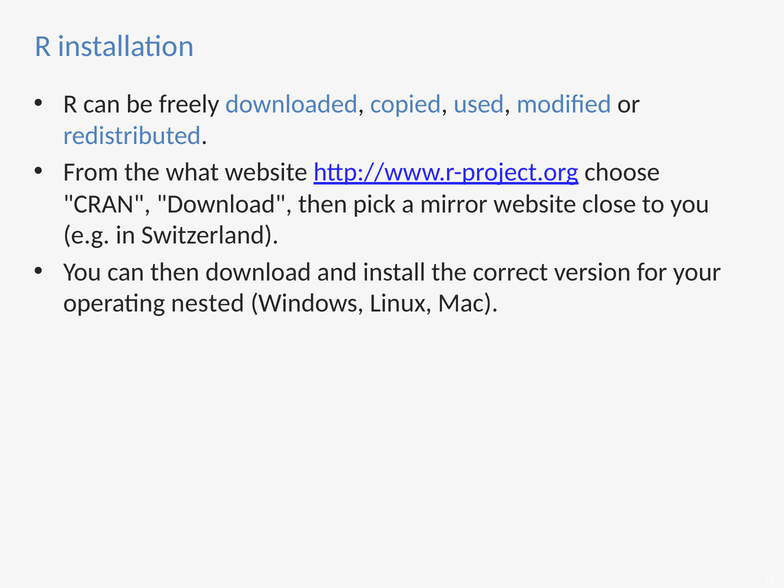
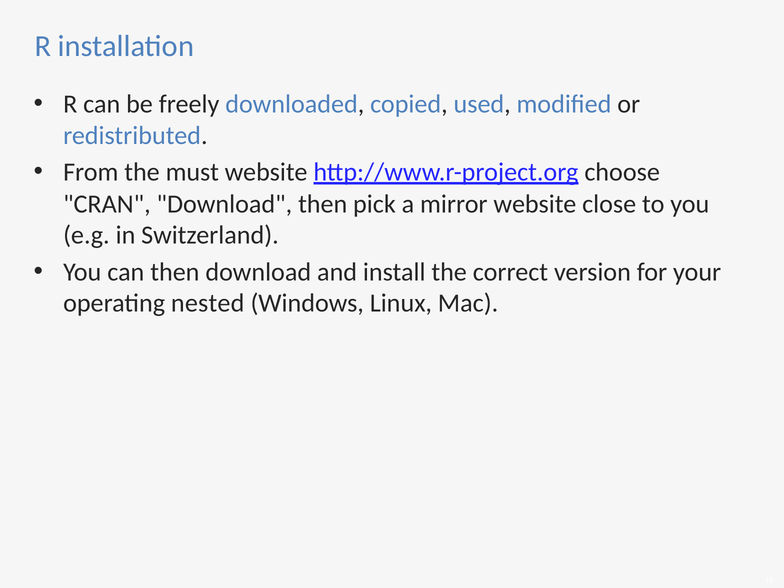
what: what -> must
